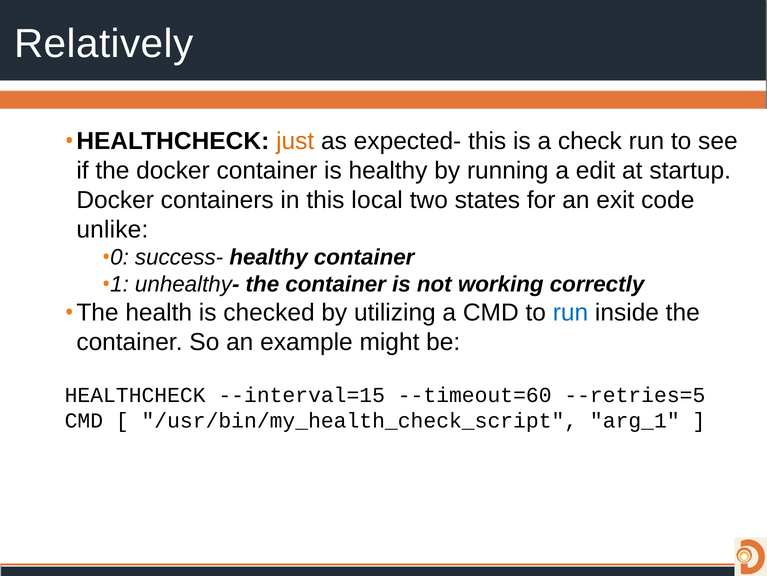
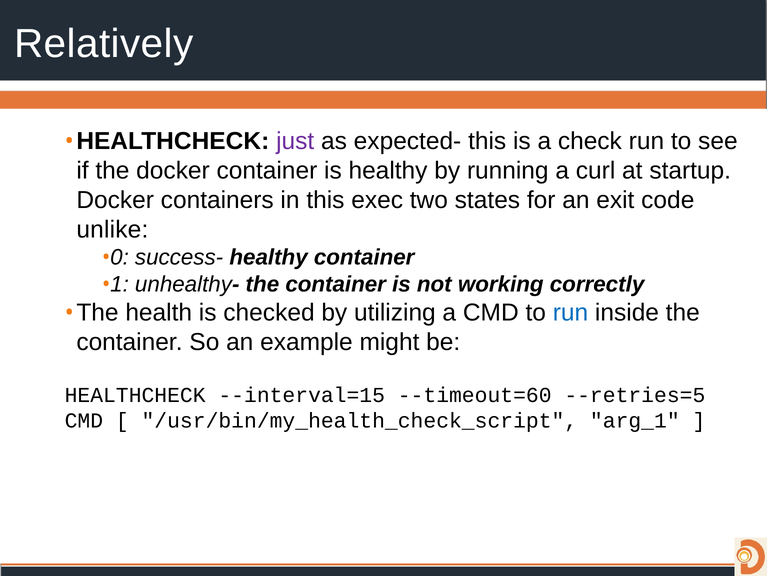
just colour: orange -> purple
edit: edit -> curl
local: local -> exec
